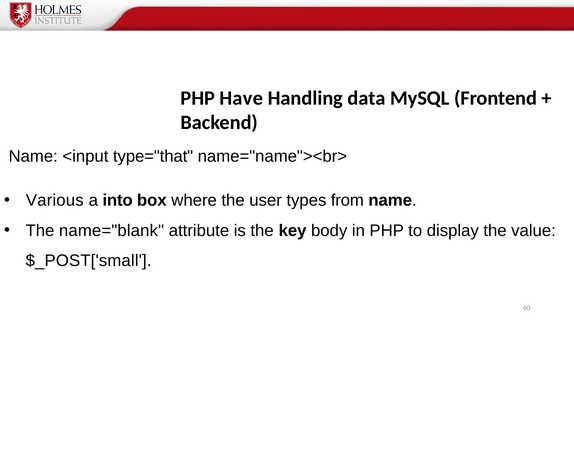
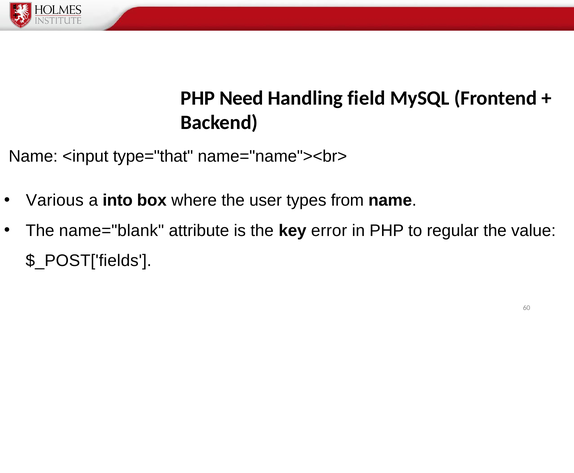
Have: Have -> Need
data: data -> field
body: body -> error
display: display -> regular
$_POST['small: $_POST['small -> $_POST['fields
